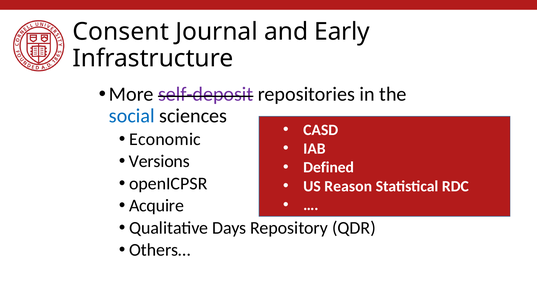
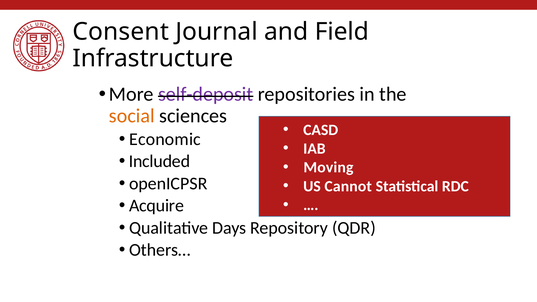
Early: Early -> Field
social colour: blue -> orange
Versions: Versions -> Included
Defined: Defined -> Moving
Reason: Reason -> Cannot
